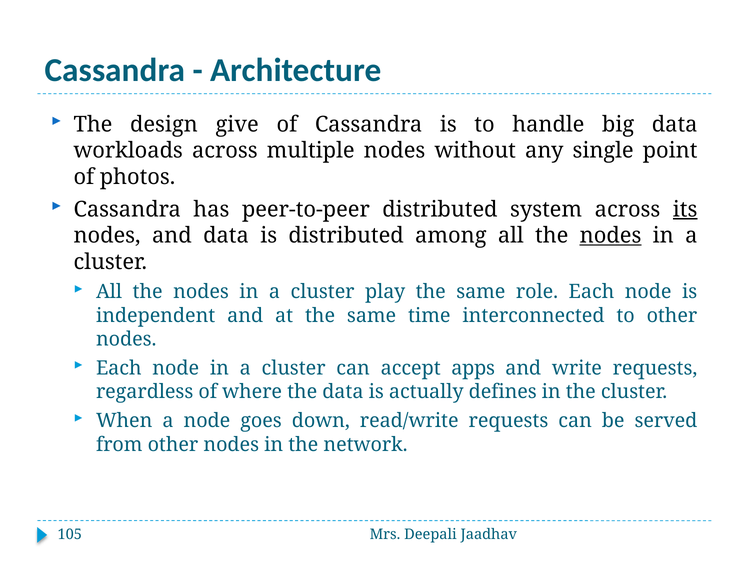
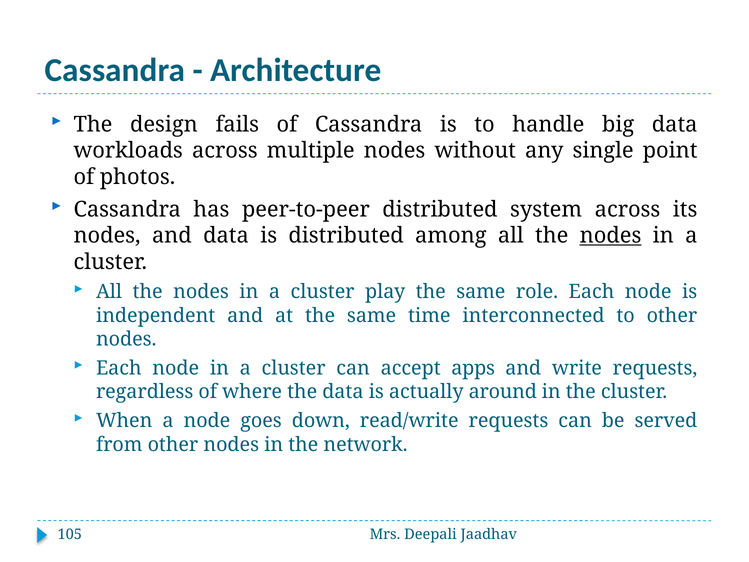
give: give -> fails
its underline: present -> none
defines: defines -> around
